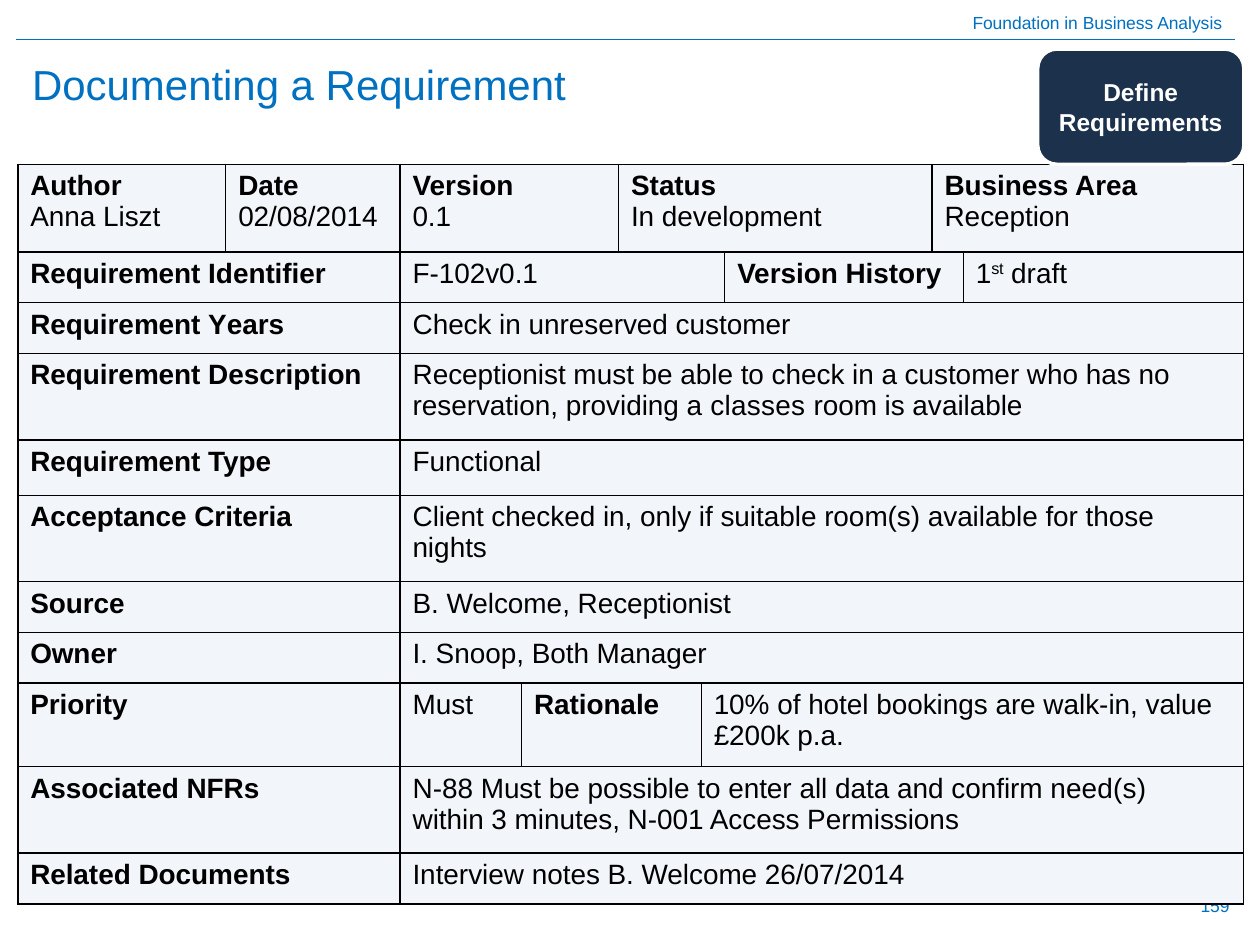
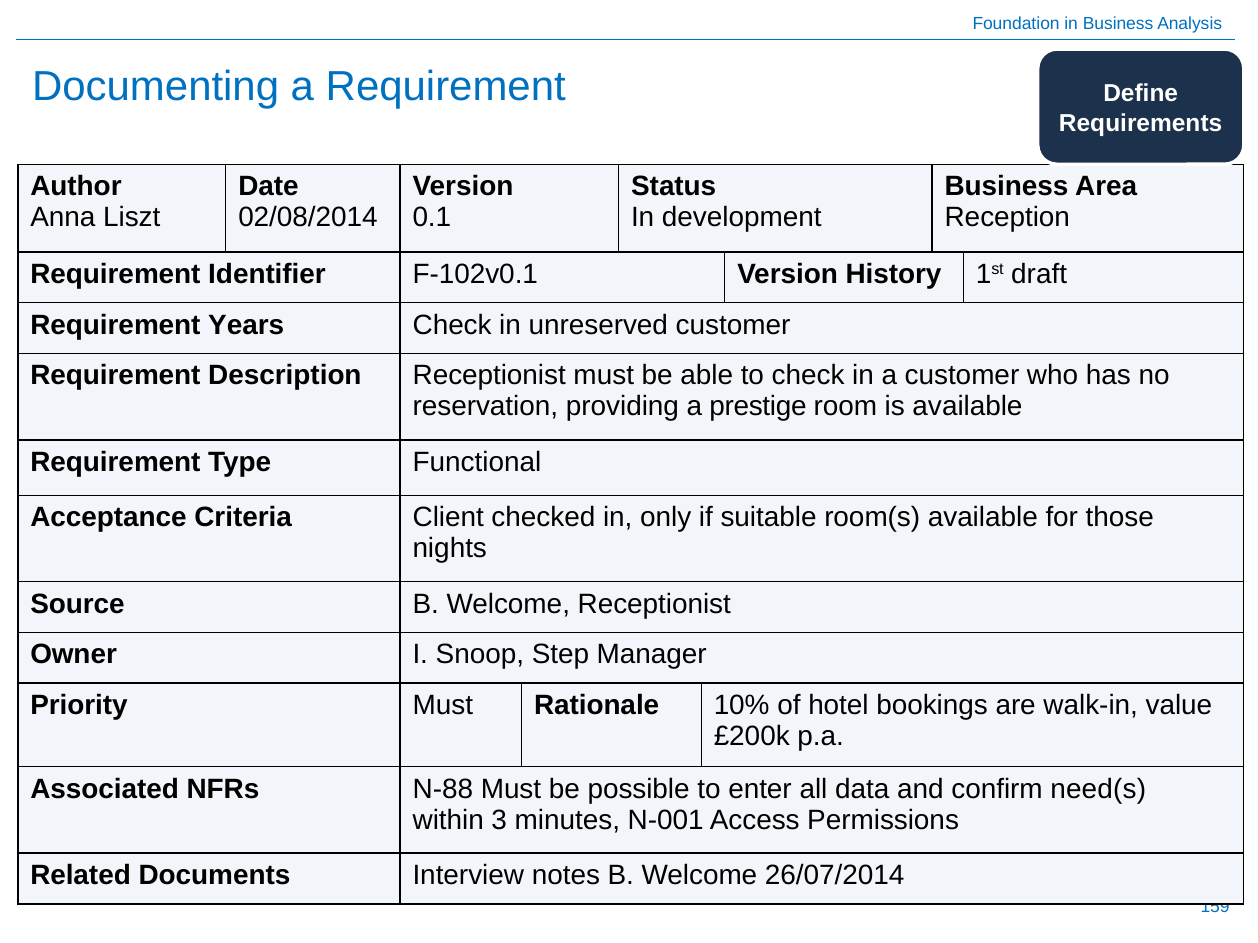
classes: classes -> prestige
Both: Both -> Step
